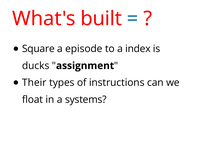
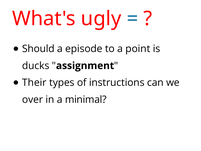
built: built -> ugly
Square: Square -> Should
index: index -> point
float: float -> over
systems: systems -> minimal
